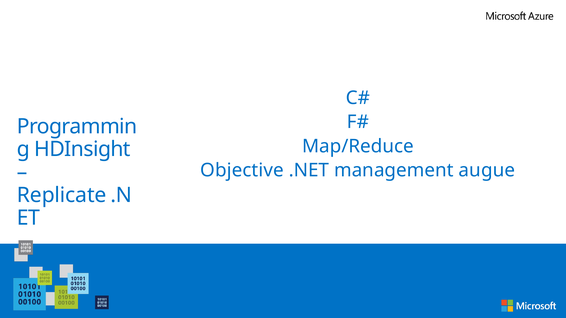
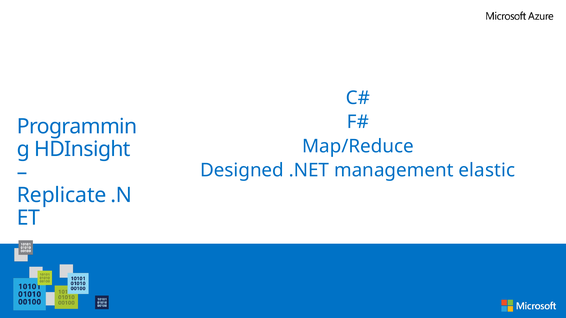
Objective: Objective -> Designed
augue: augue -> elastic
